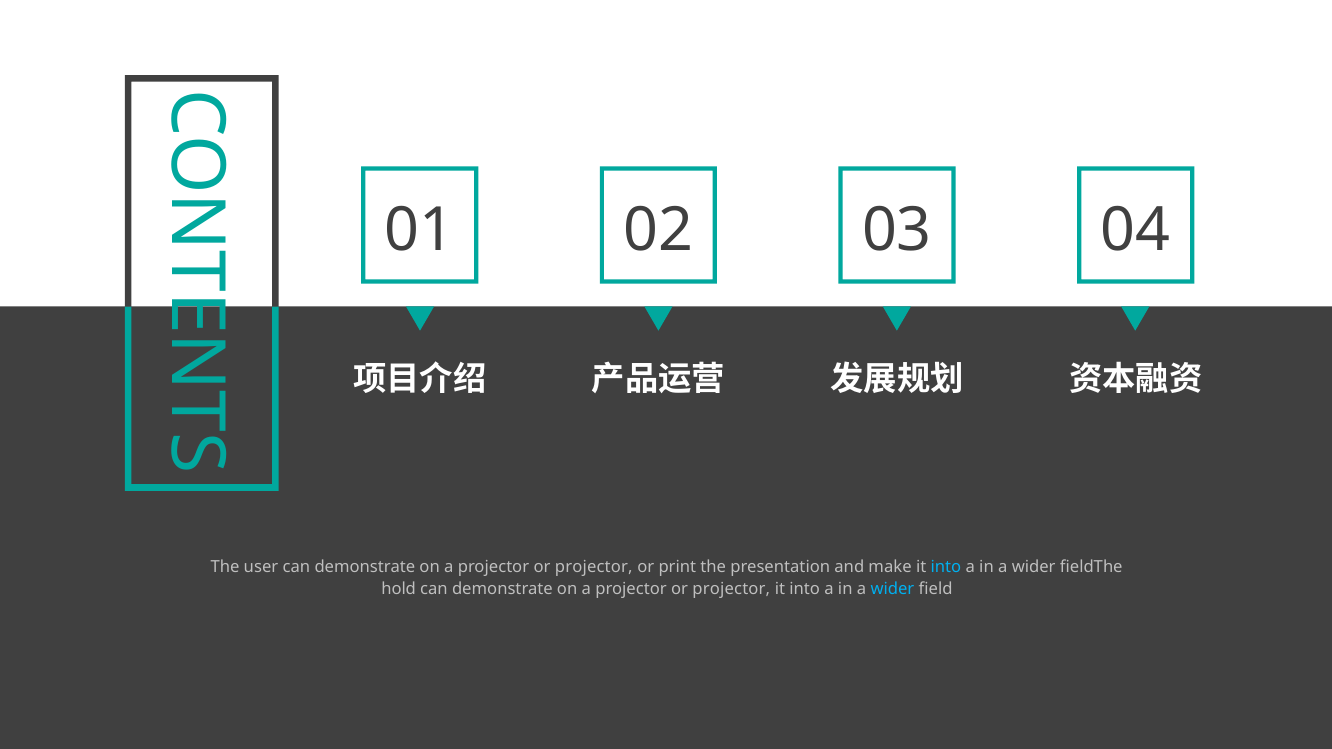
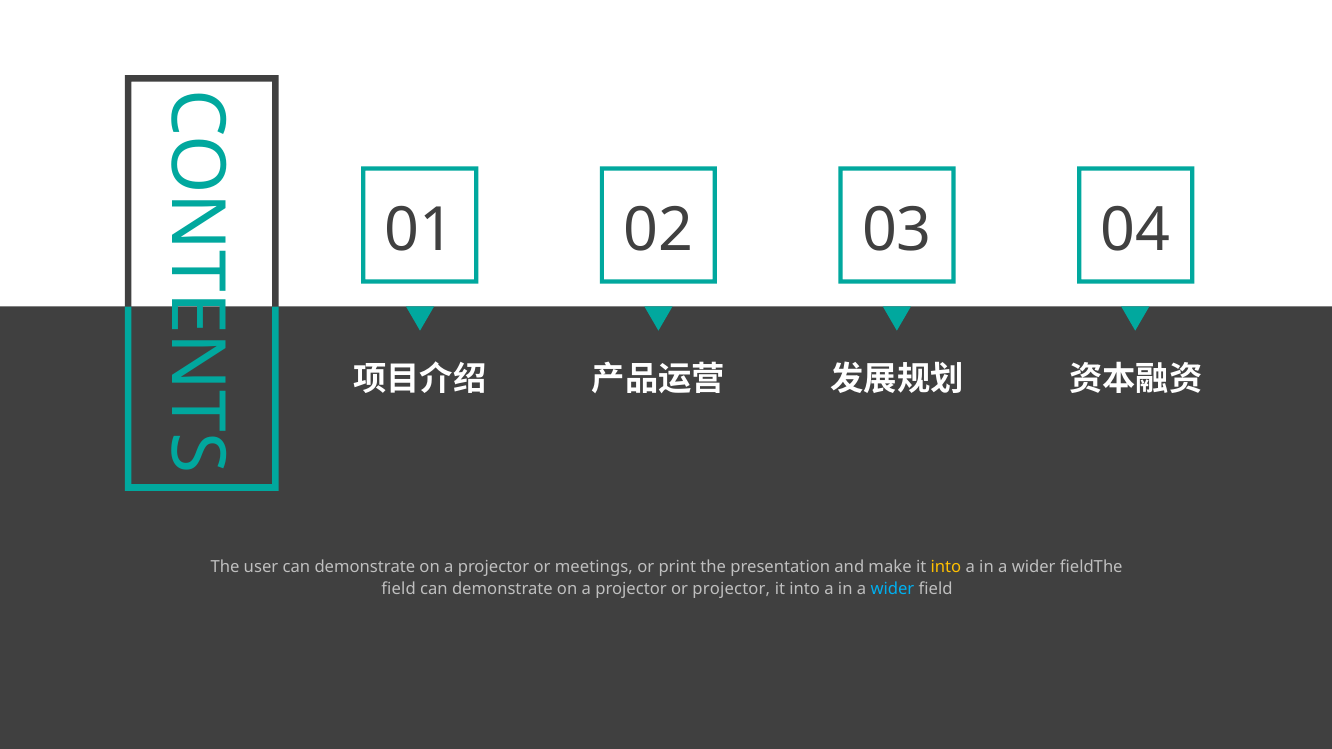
projector at (594, 567): projector -> meetings
into at (946, 567) colour: light blue -> yellow
hold at (399, 590): hold -> field
